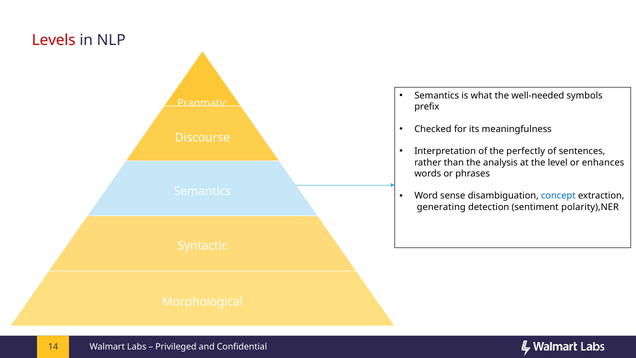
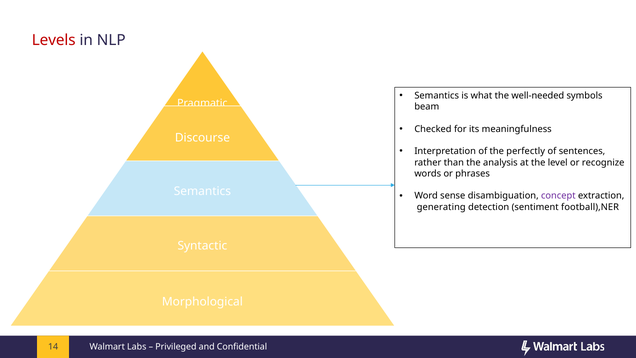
prefix: prefix -> beam
enhances: enhances -> recognize
concept colour: blue -> purple
polarity),NER: polarity),NER -> football),NER
